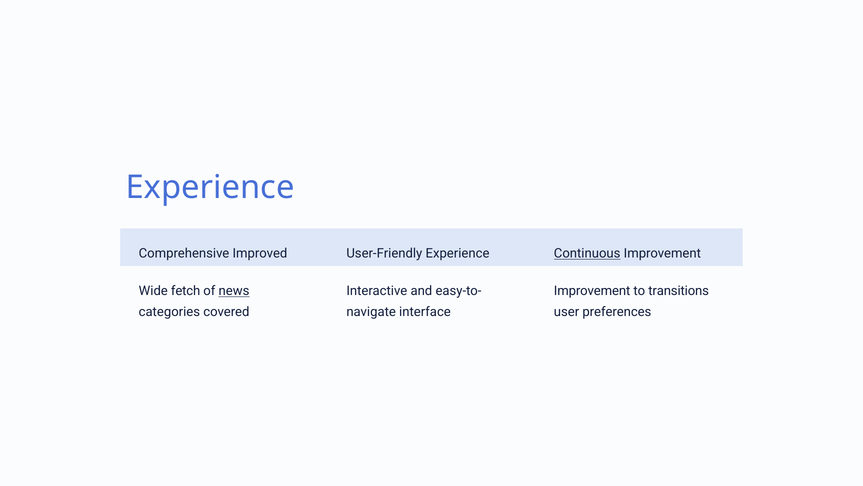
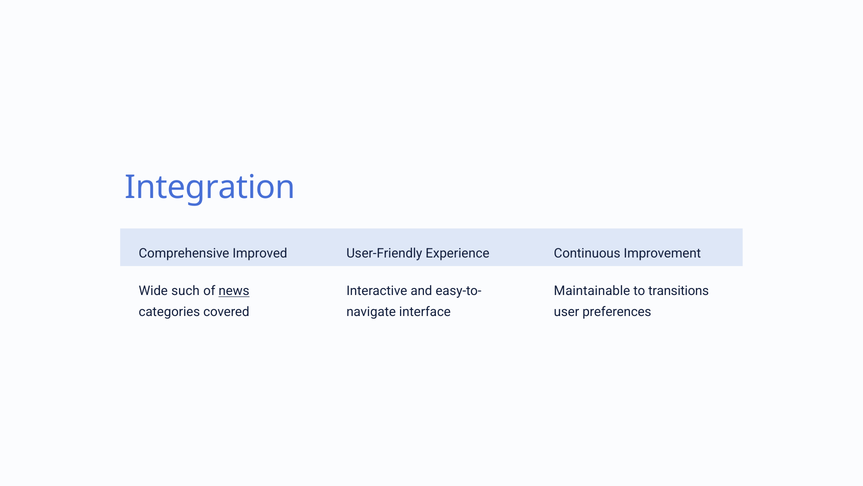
Experience at (210, 187): Experience -> Integration
Continuous underline: present -> none
fetch: fetch -> such
Improvement at (592, 291): Improvement -> Maintainable
